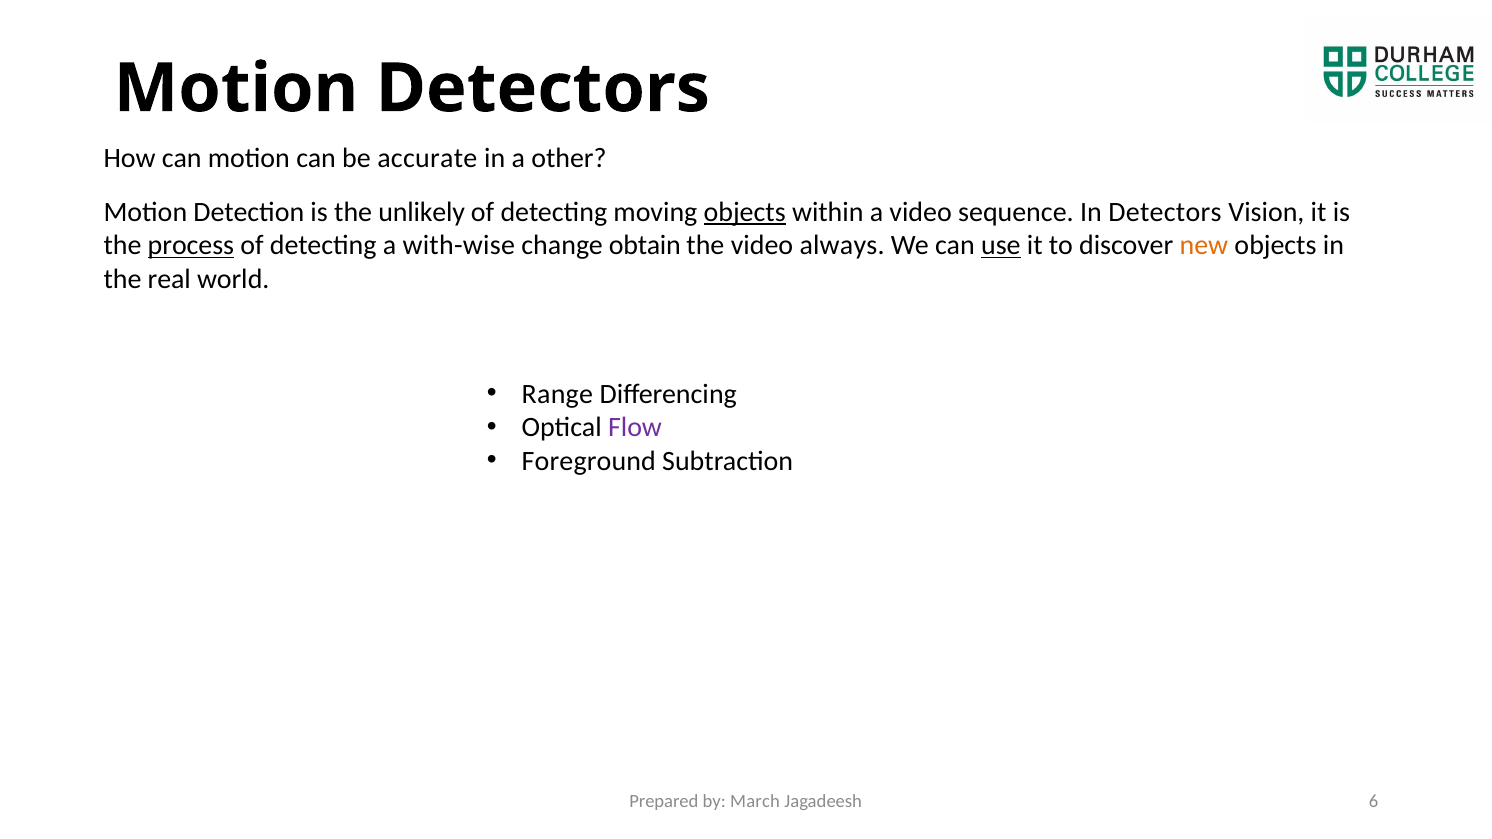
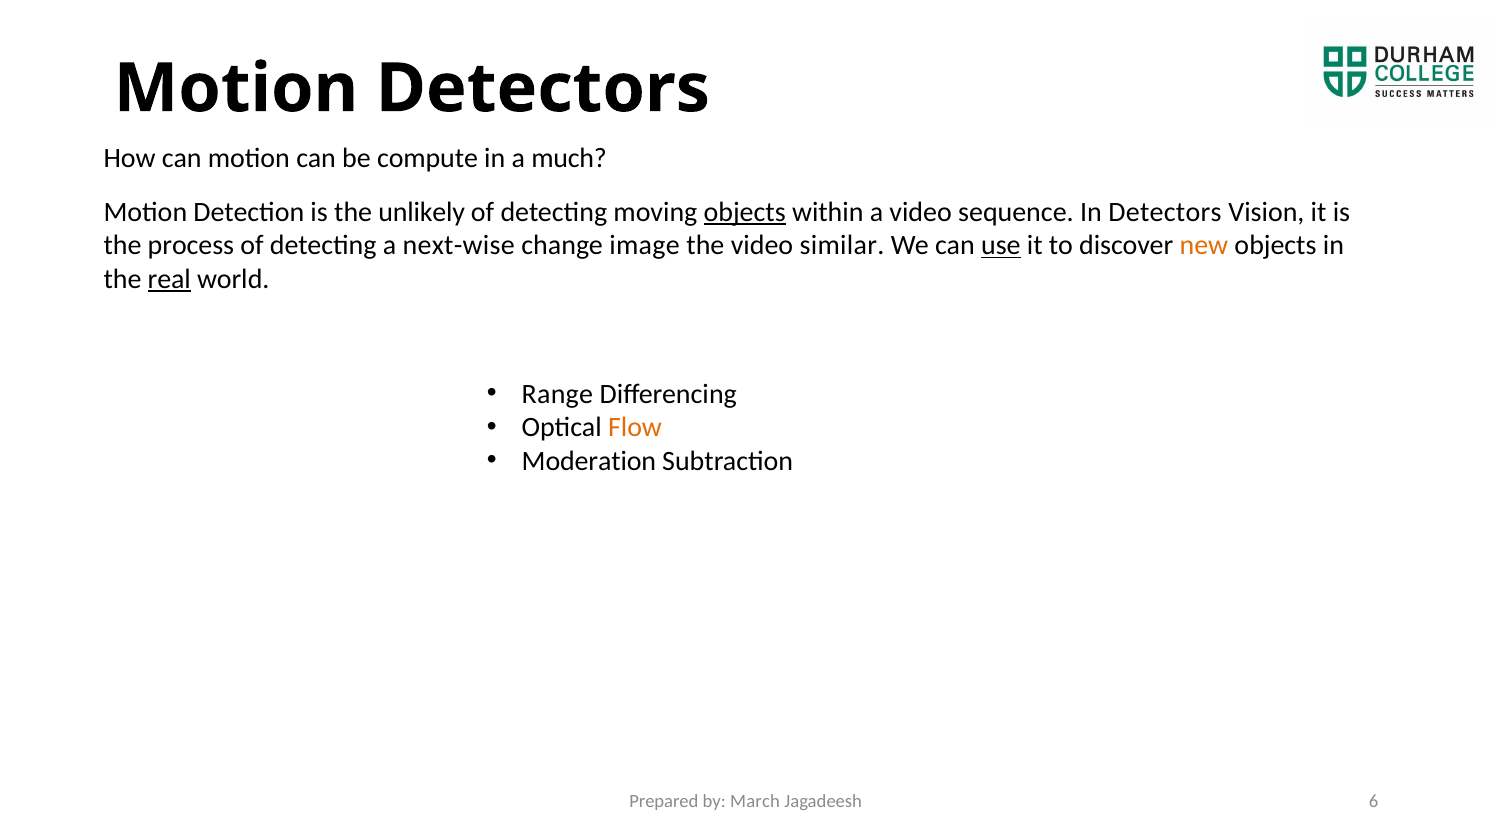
accurate: accurate -> compute
other: other -> much
process underline: present -> none
with-wise: with-wise -> next-wise
obtain: obtain -> image
always: always -> similar
real underline: none -> present
Flow colour: purple -> orange
Foreground: Foreground -> Moderation
